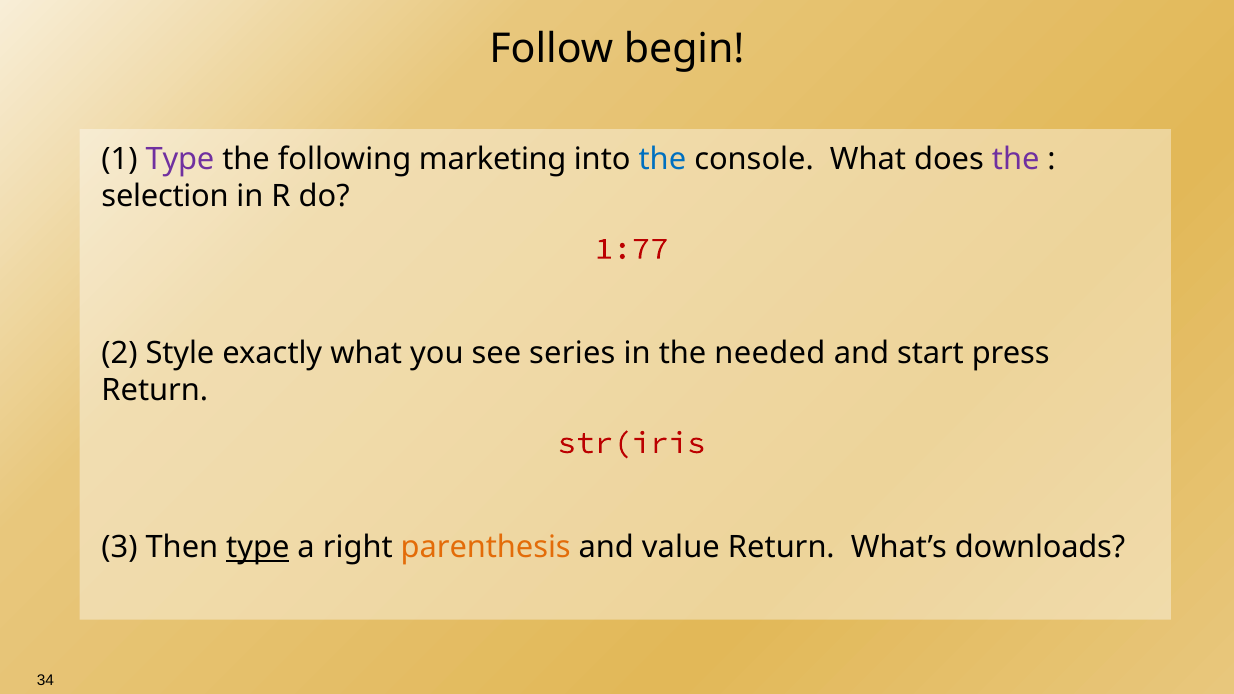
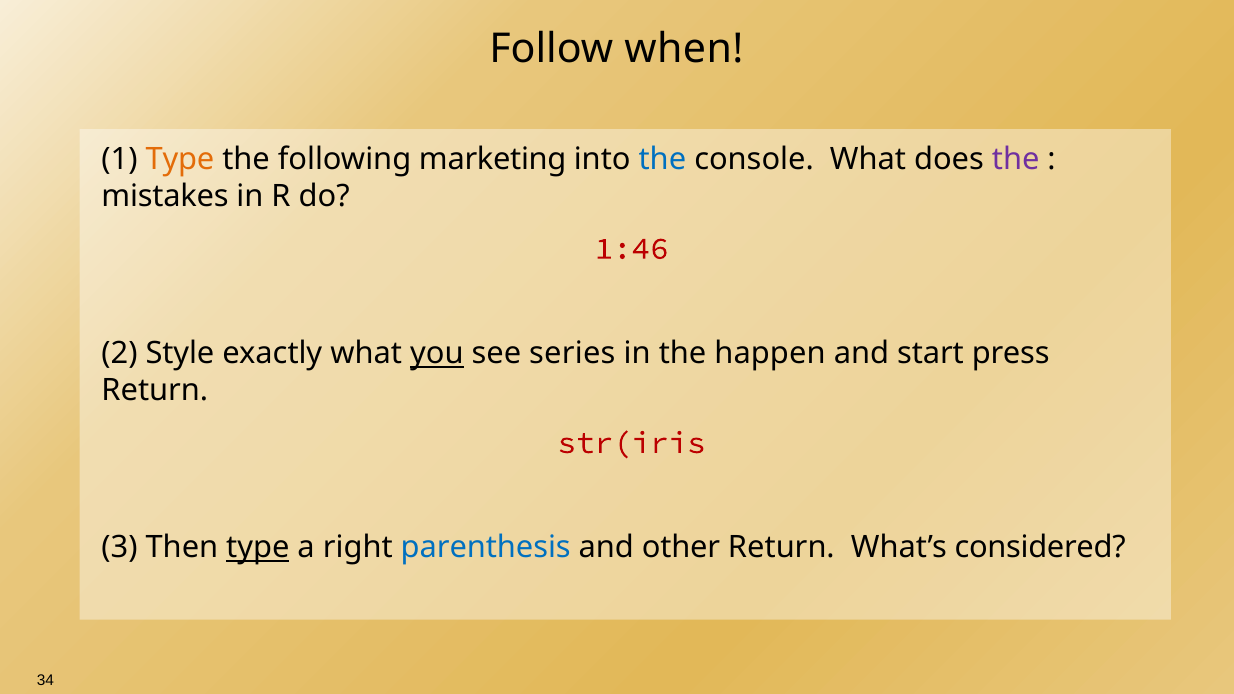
begin: begin -> when
Type at (180, 159) colour: purple -> orange
selection: selection -> mistakes
1:77: 1:77 -> 1:46
you underline: none -> present
needed: needed -> happen
parenthesis colour: orange -> blue
value: value -> other
downloads: downloads -> considered
